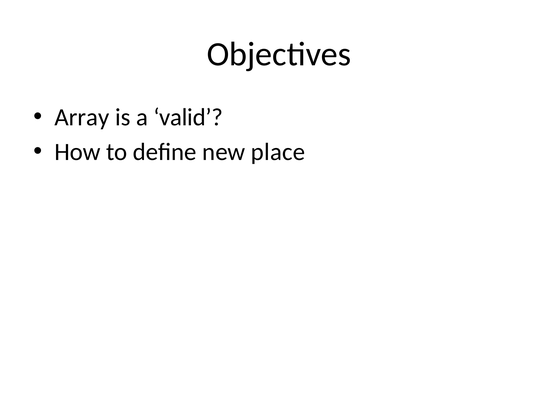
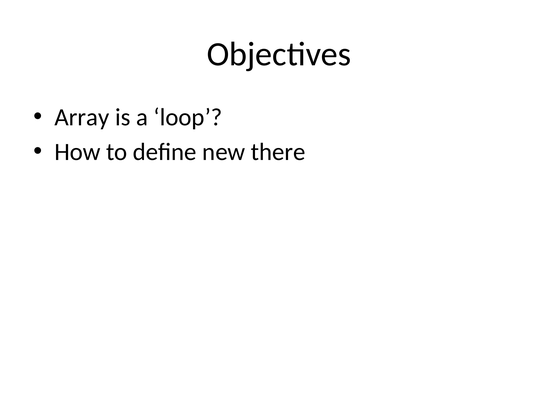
valid: valid -> loop
place: place -> there
